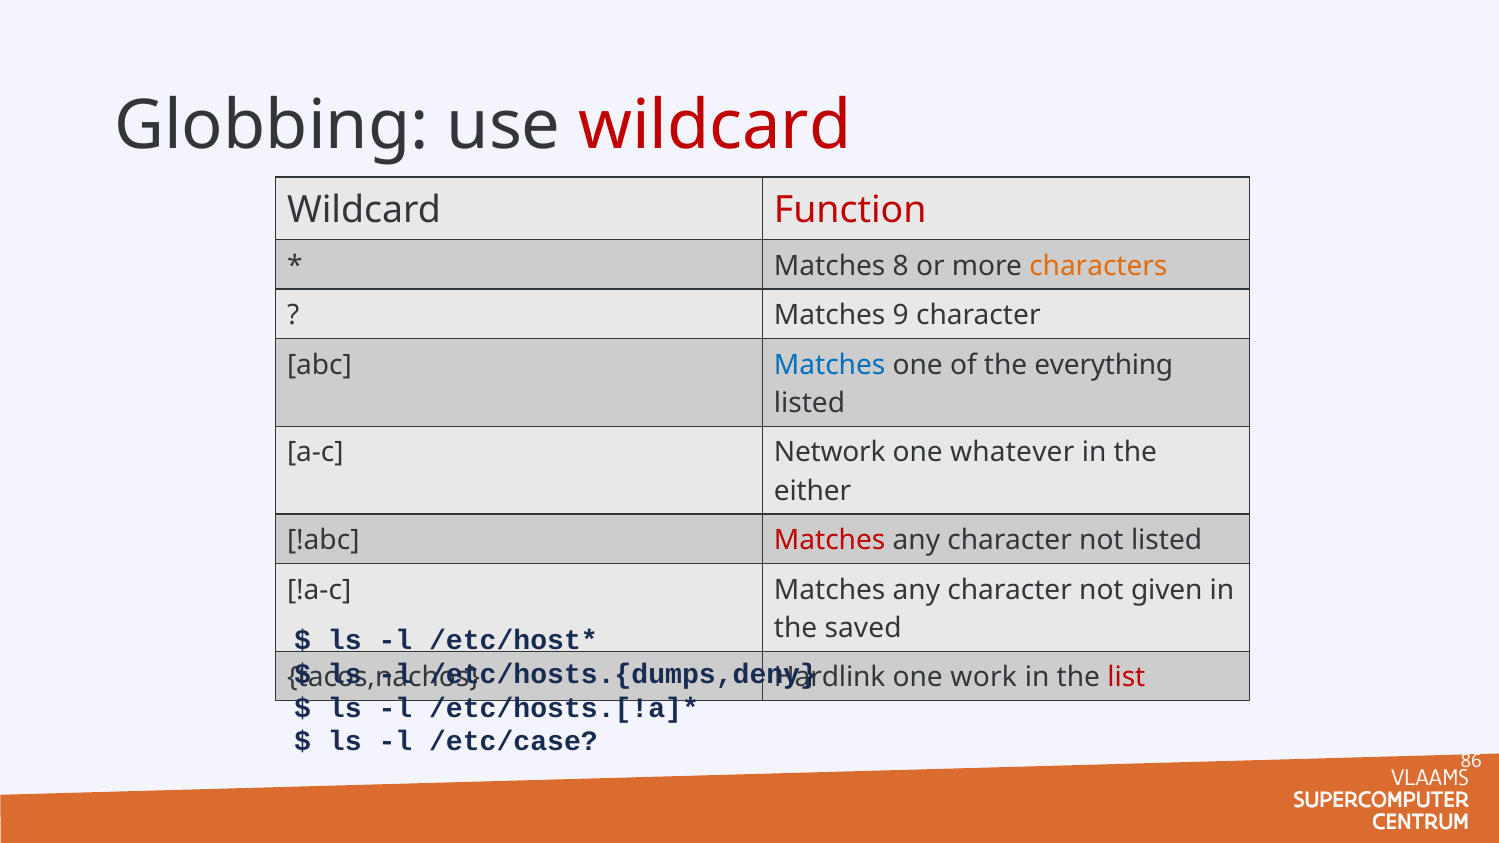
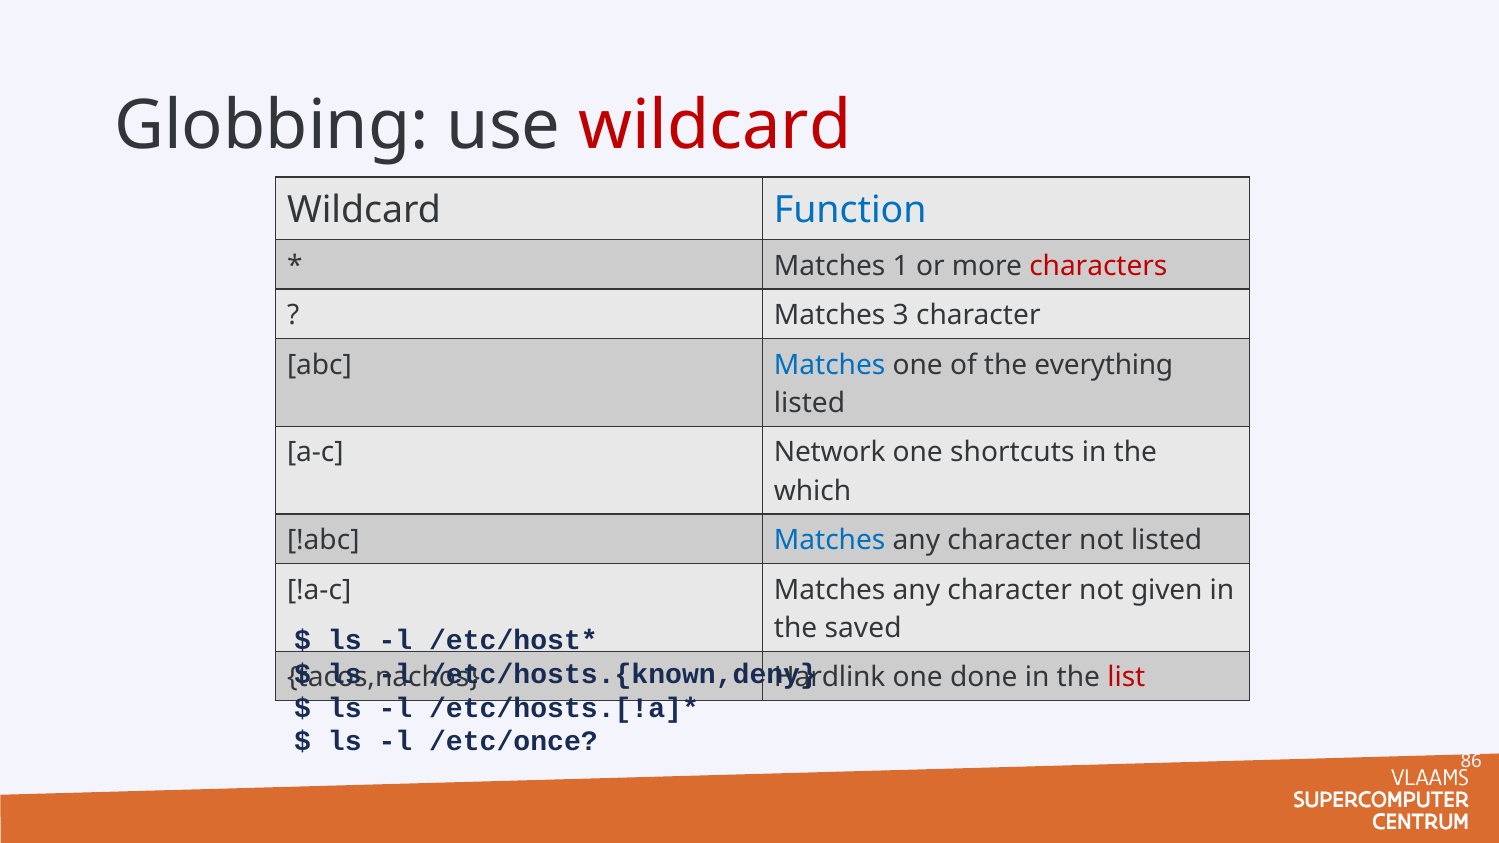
Function colour: red -> blue
8: 8 -> 1
characters colour: orange -> red
9: 9 -> 3
whatever: whatever -> shortcuts
either: either -> which
Matches at (830, 540) colour: red -> blue
/etc/hosts.{dumps,deny: /etc/hosts.{dumps,deny -> /etc/hosts.{known,deny
work: work -> done
/etc/case: /etc/case -> /etc/once
